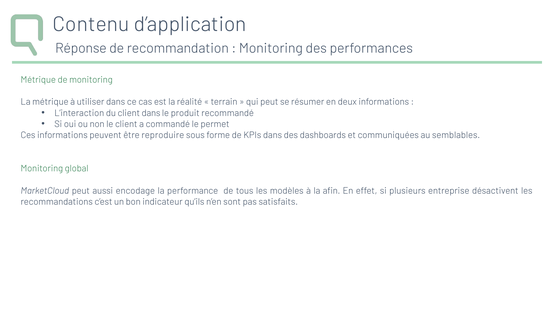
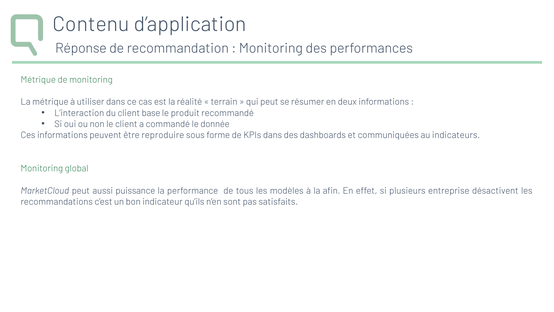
client dans: dans -> base
permet: permet -> donnée
semblables: semblables -> indicateurs
encodage: encodage -> puissance
